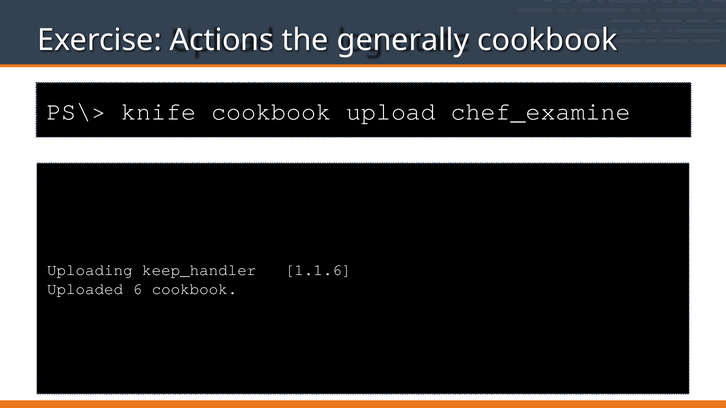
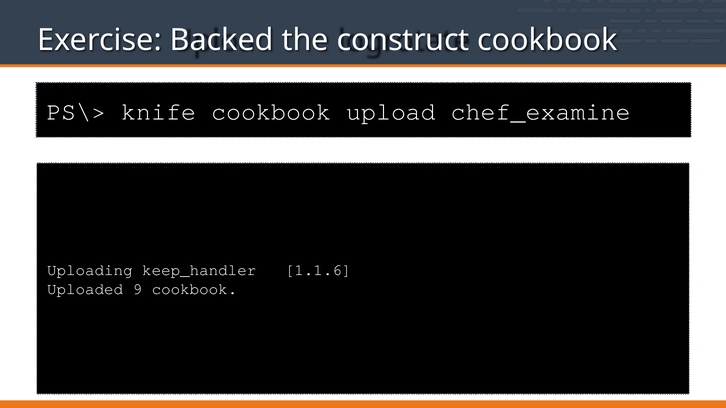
Actions: Actions -> Backed
generally: generally -> construct
6: 6 -> 9
